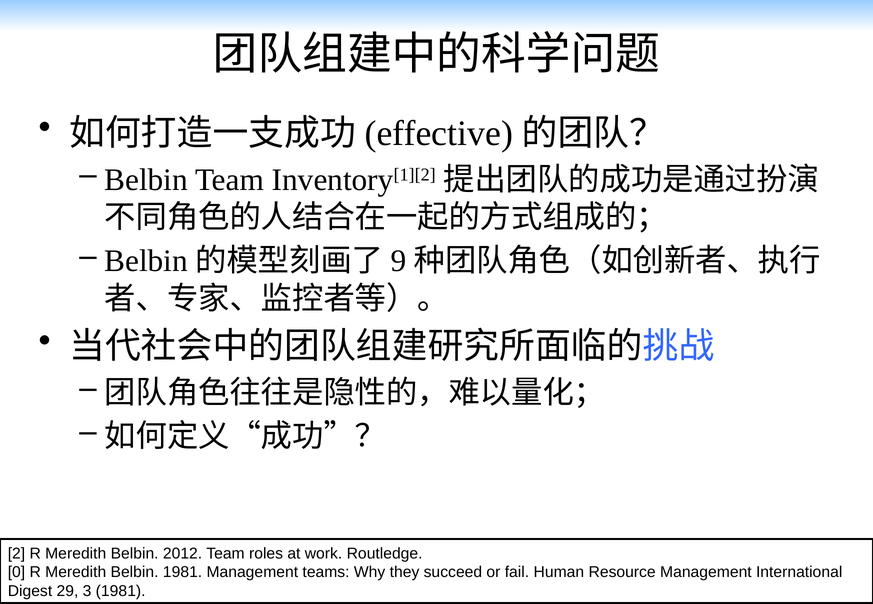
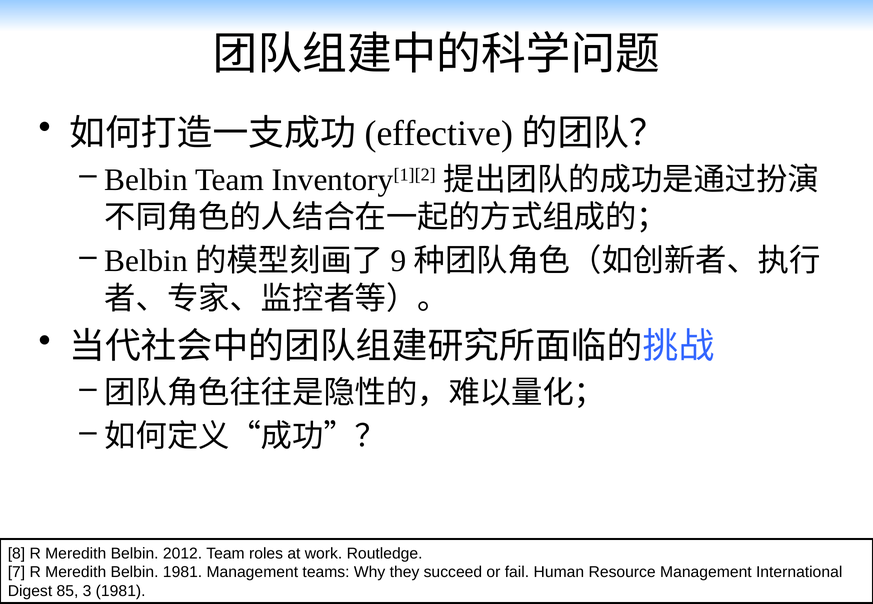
2: 2 -> 8
0: 0 -> 7
29: 29 -> 85
